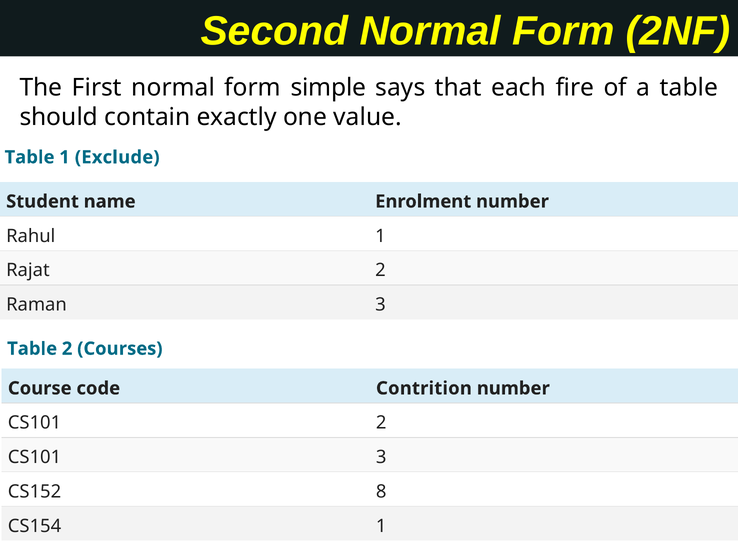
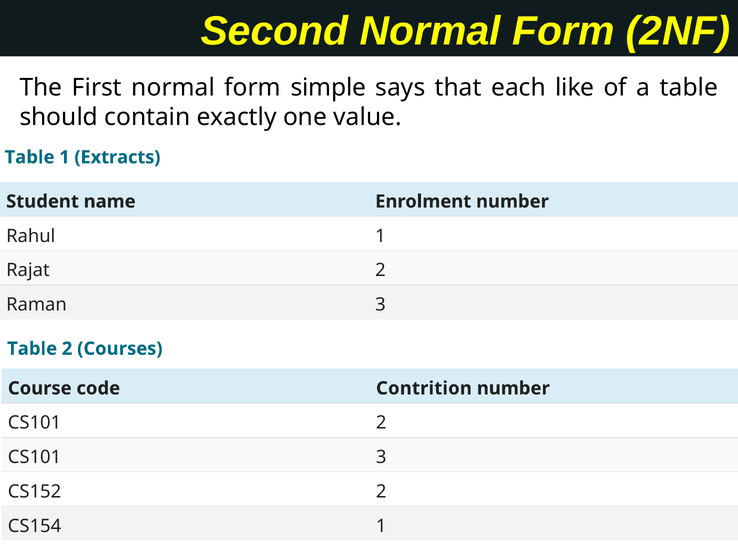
fire: fire -> like
Exclude: Exclude -> Extracts
CS152 8: 8 -> 2
